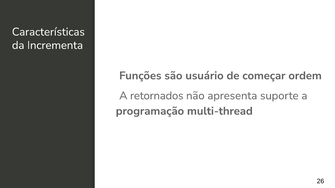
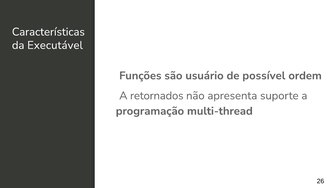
Incrementa: Incrementa -> Executável
começar: começar -> possível
